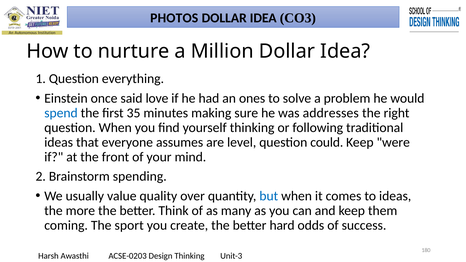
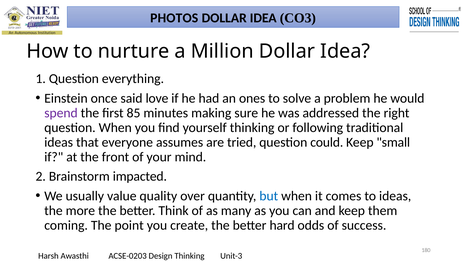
spend colour: blue -> purple
35: 35 -> 85
addresses: addresses -> addressed
level: level -> tried
were: were -> small
spending: spending -> impacted
sport: sport -> point
